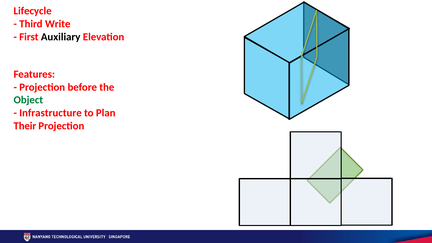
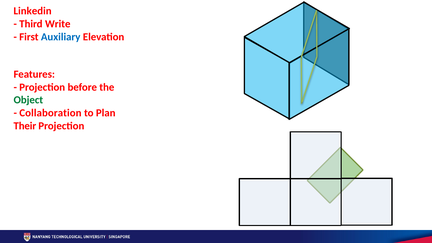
Lifecycle: Lifecycle -> Linkedin
Auxiliary colour: black -> blue
Infrastructure: Infrastructure -> Collaboration
